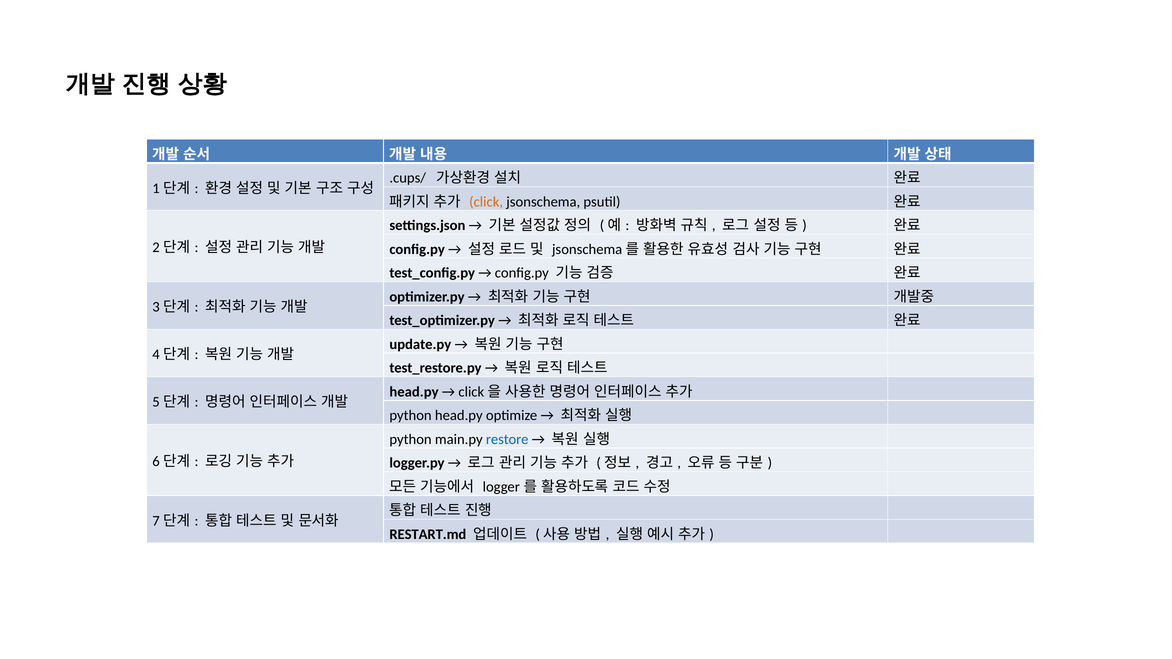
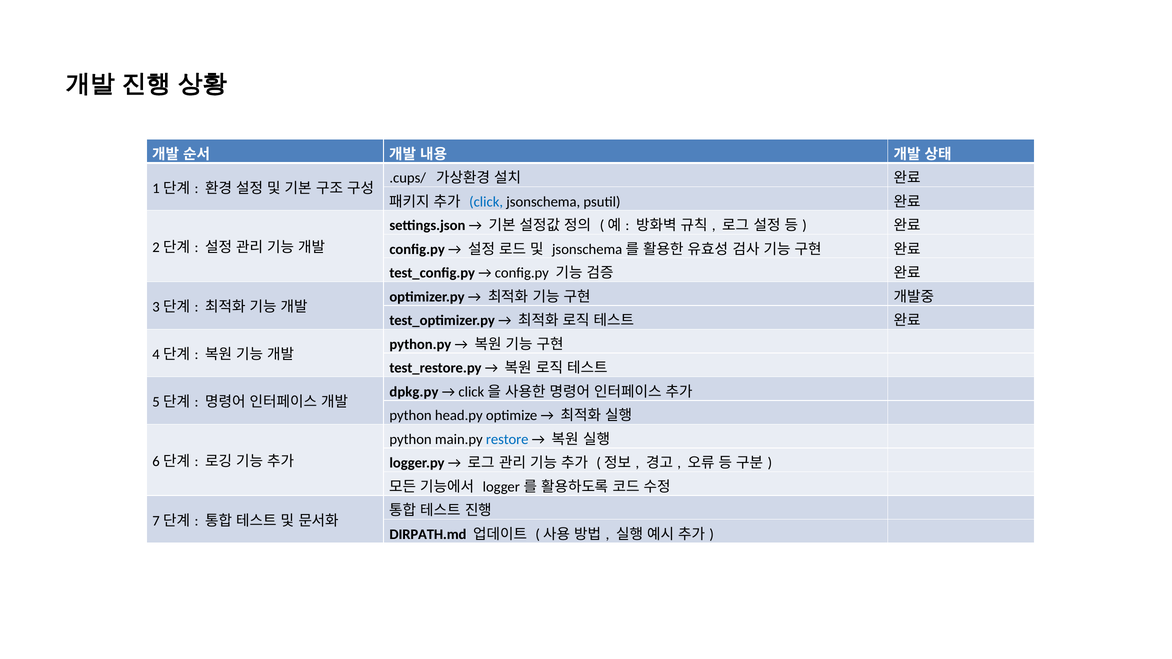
click colour: orange -> blue
update.py: update.py -> python.py
head.py at (414, 392): head.py -> dpkg.py
RESTART.md: RESTART.md -> DIRPATH.md
